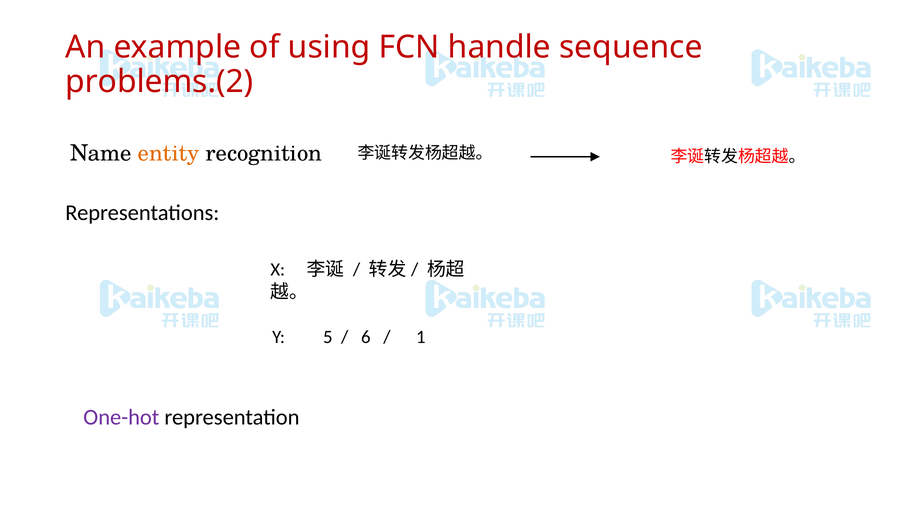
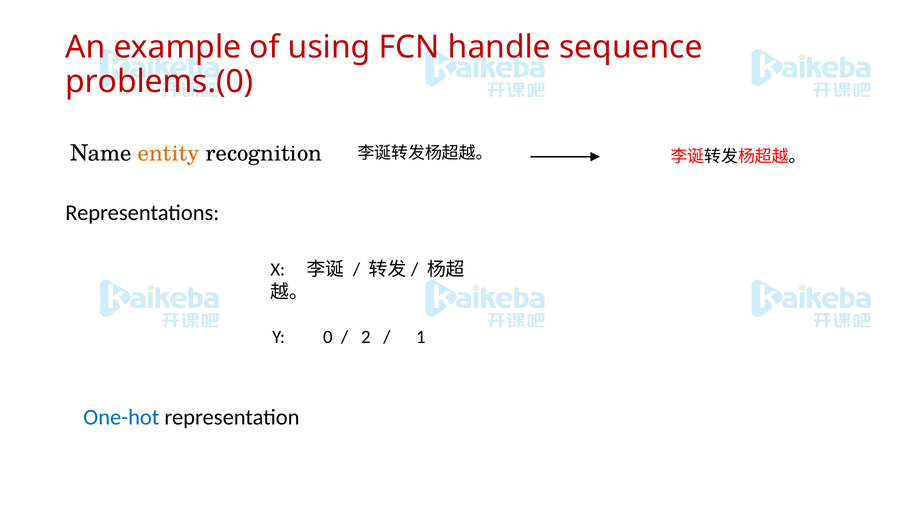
problems.(2: problems.(2 -> problems.(0
5: 5 -> 0
6: 6 -> 2
One-hot colour: purple -> blue
